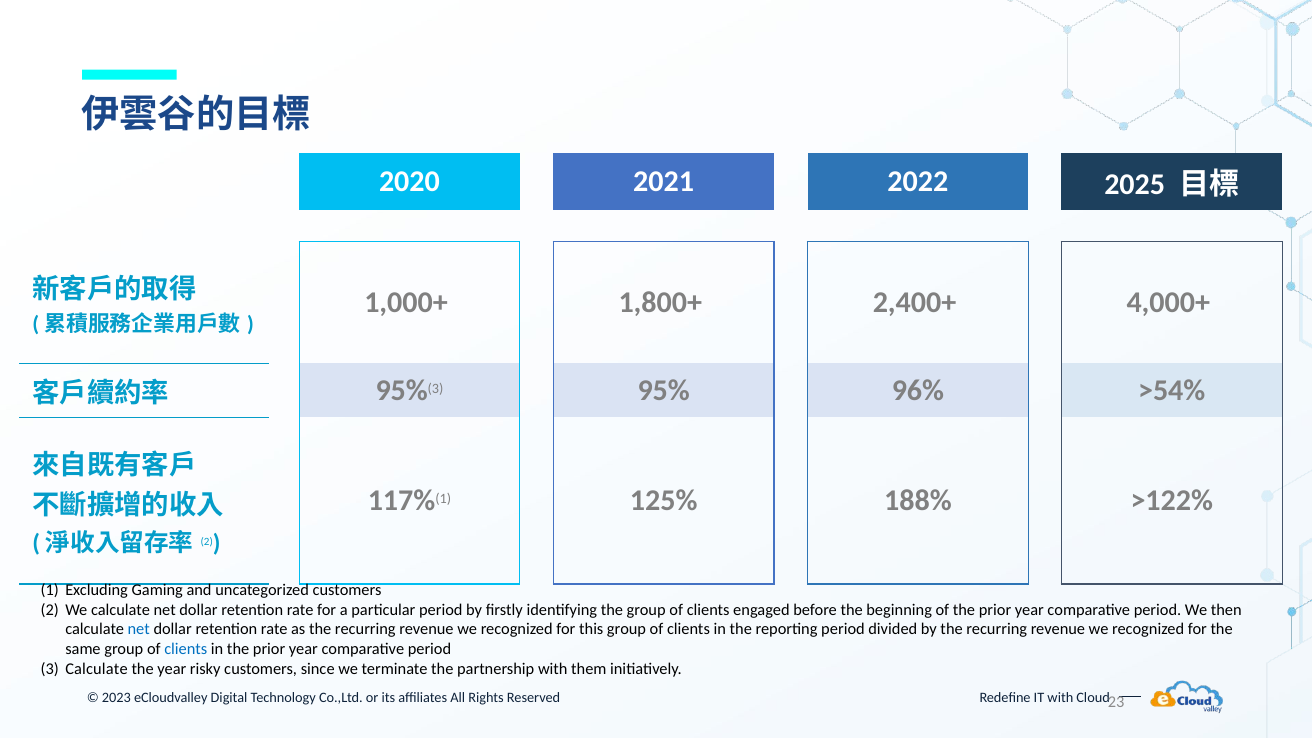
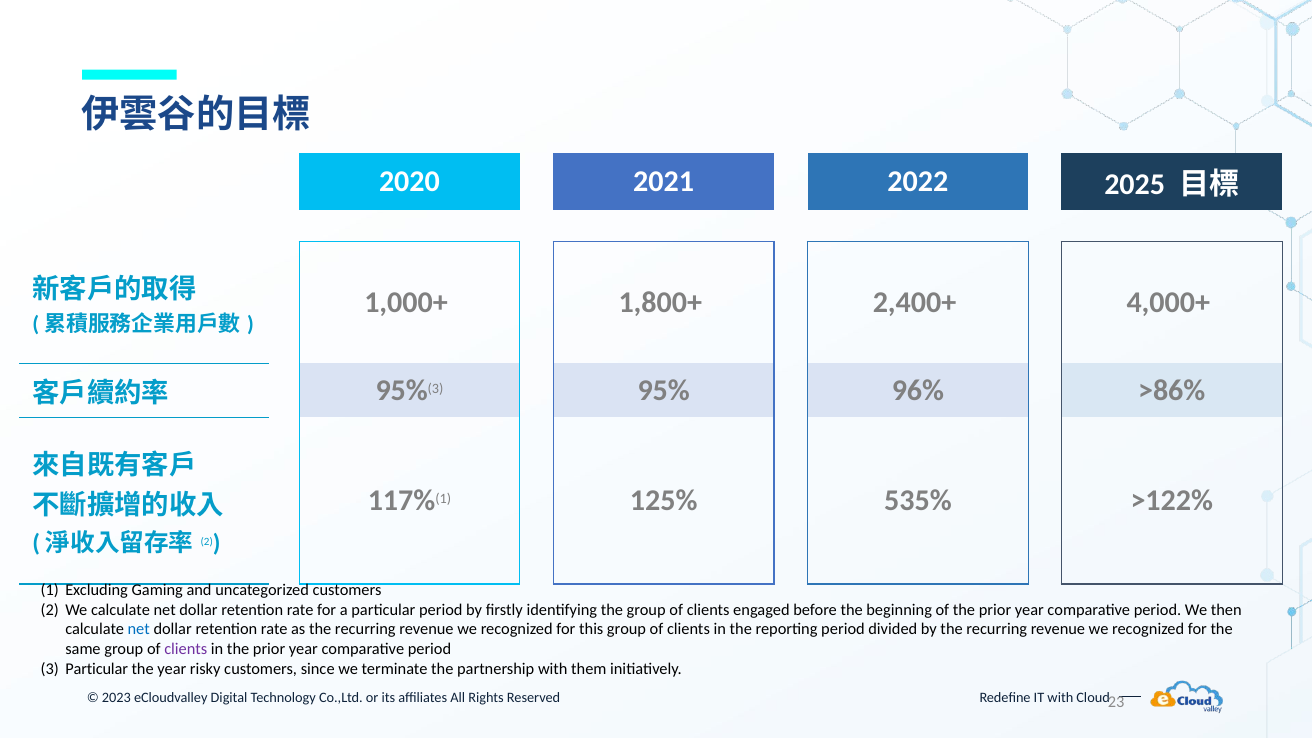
>54%: >54% -> >86%
188%: 188% -> 535%
clients at (186, 649) colour: blue -> purple
Calculate at (96, 669): Calculate -> Particular
